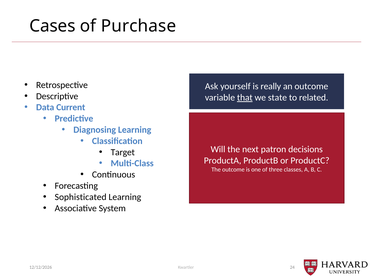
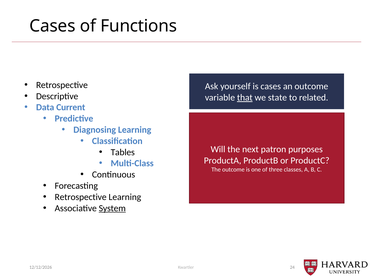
Purchase: Purchase -> Functions
is really: really -> cases
decisions: decisions -> purposes
Target: Target -> Tables
Sophisticated at (81, 197): Sophisticated -> Retrospective
System underline: none -> present
